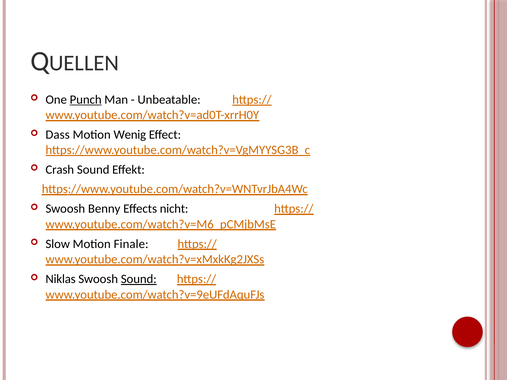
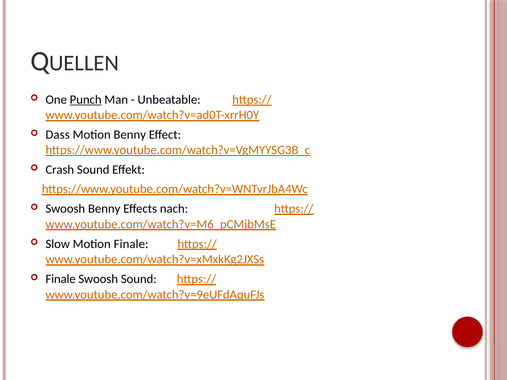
Motion Wenig: Wenig -> Benny
nicht: nicht -> nach
Niklas at (61, 279): Niklas -> Finale
Sound at (139, 279) underline: present -> none
